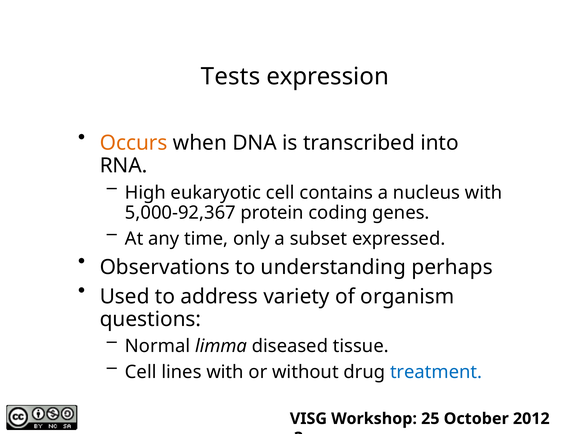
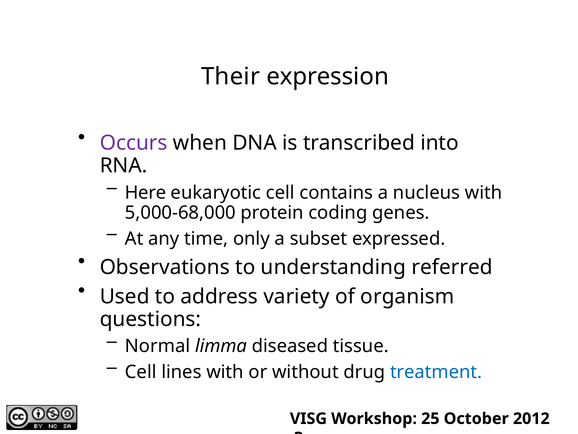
Tests: Tests -> Their
Occurs colour: orange -> purple
High: High -> Here
5,000-92,367: 5,000-92,367 -> 5,000-68,000
perhaps: perhaps -> referred
